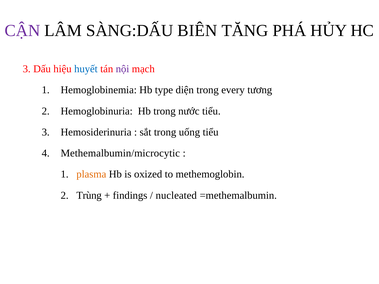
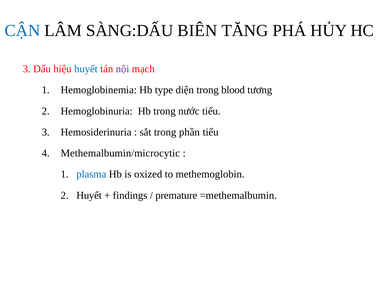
CẬN colour: purple -> blue
every: every -> blood
uống: uống -> phần
plasma colour: orange -> blue
Trùng at (89, 195): Trùng -> Huyết
nucleated: nucleated -> premature
